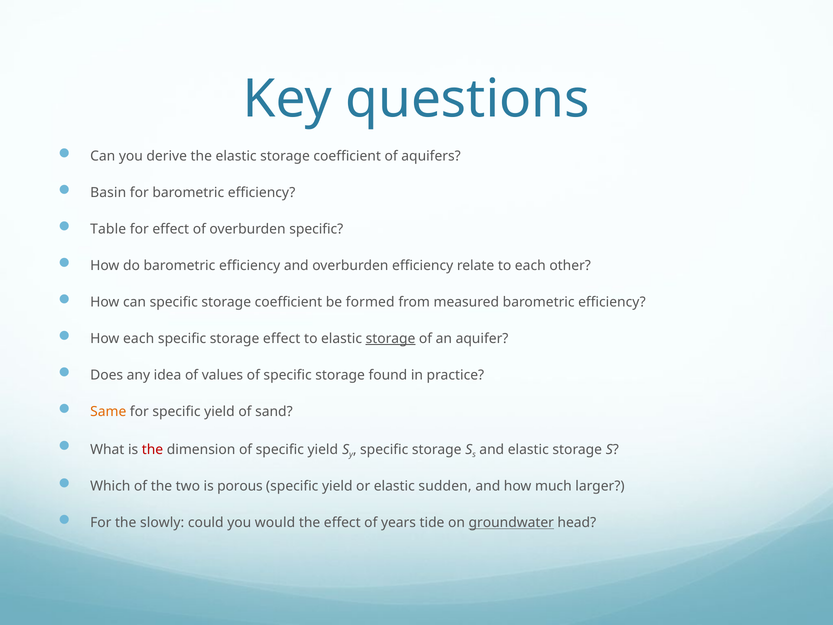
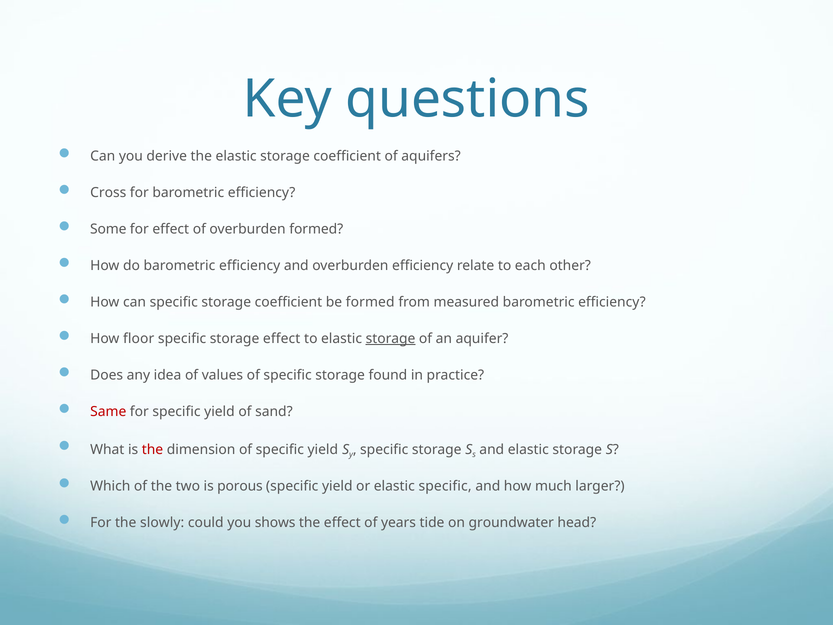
Basin: Basin -> Cross
Table: Table -> Some
overburden specific: specific -> formed
How each: each -> floor
Same colour: orange -> red
elastic sudden: sudden -> specific
would: would -> shows
groundwater underline: present -> none
